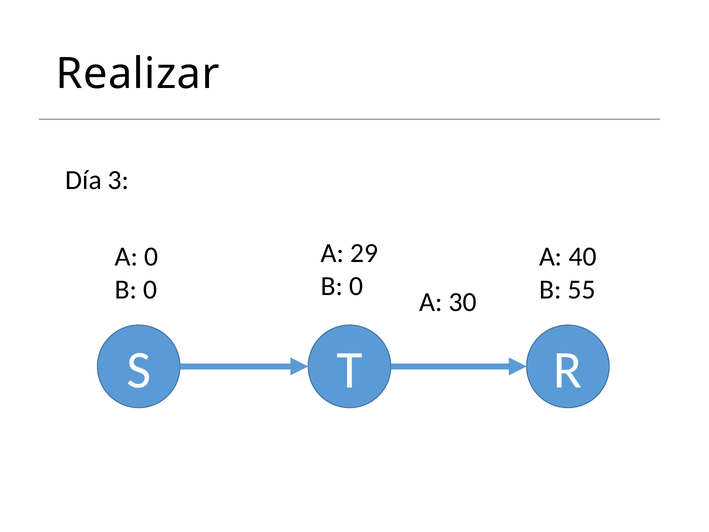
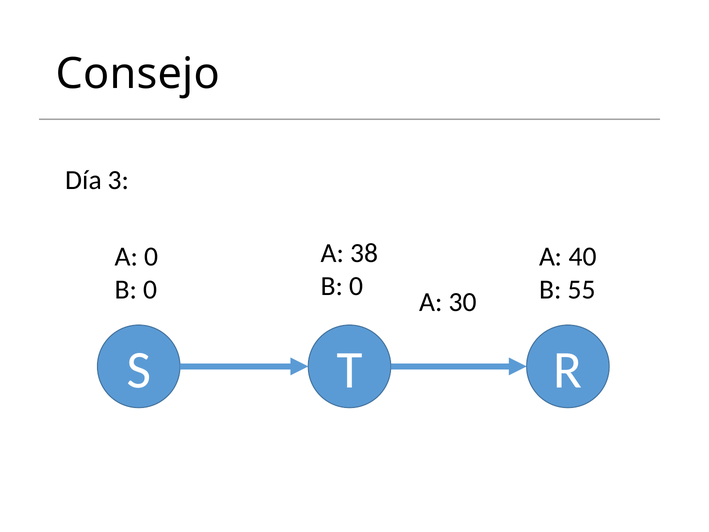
Realizar: Realizar -> Consejo
29: 29 -> 38
